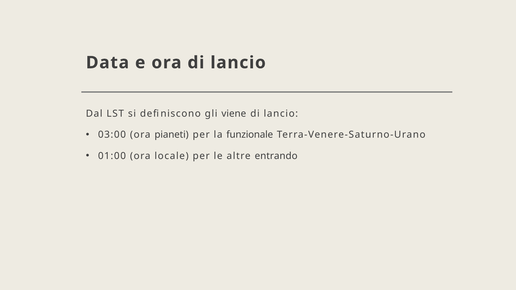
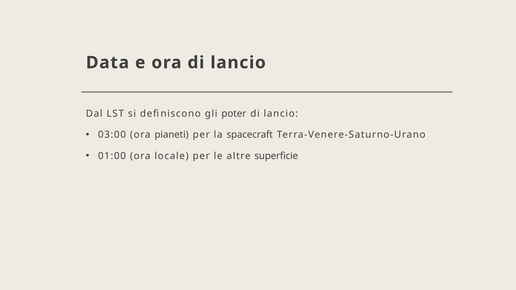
viene: viene -> poter
funzionale: funzionale -> spacecraft
entrando: entrando -> superficie
